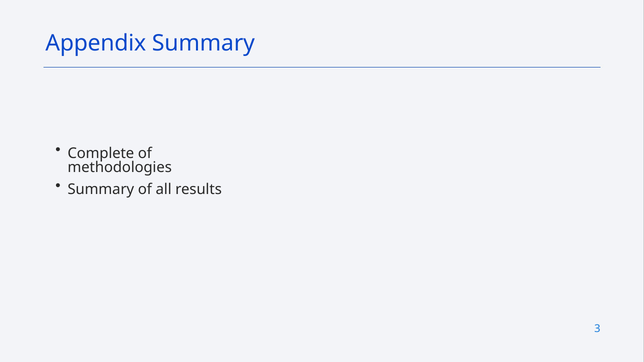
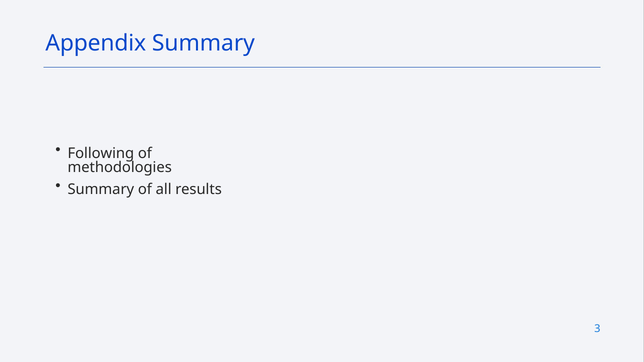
Complete: Complete -> Following
